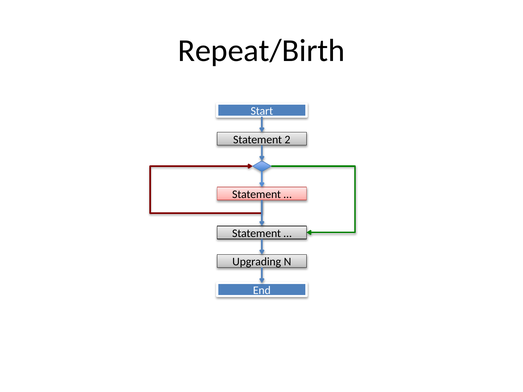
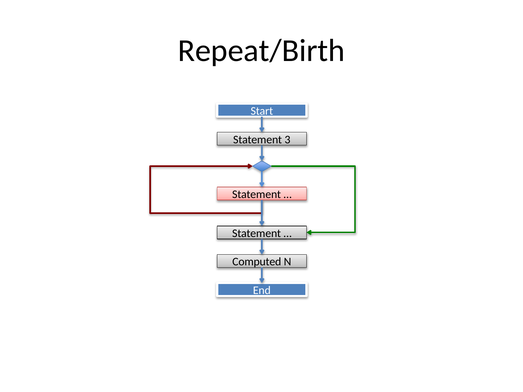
2: 2 -> 3
Upgrading: Upgrading -> Computed
